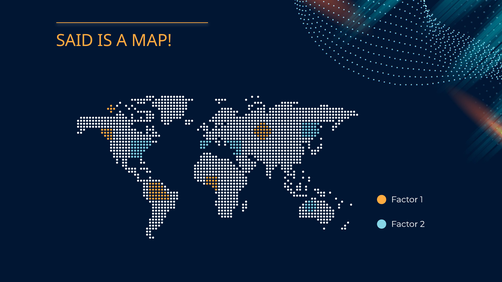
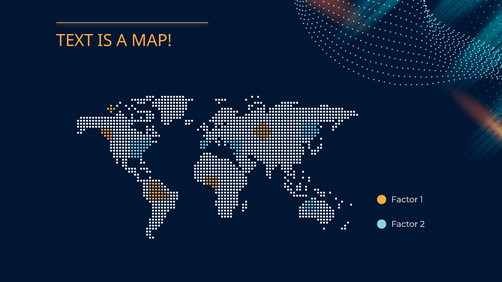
SAID: SAID -> TEXT
